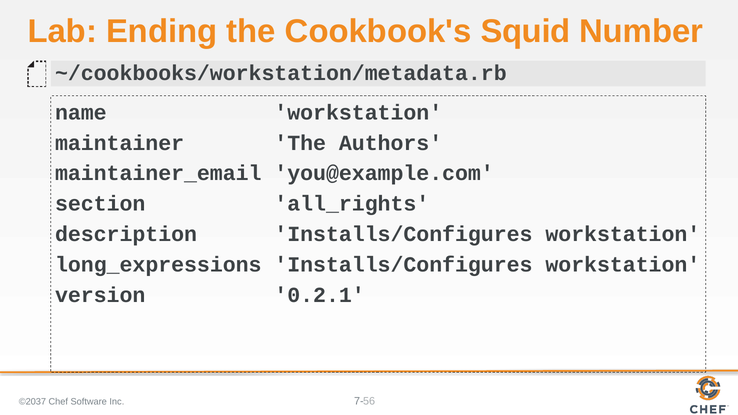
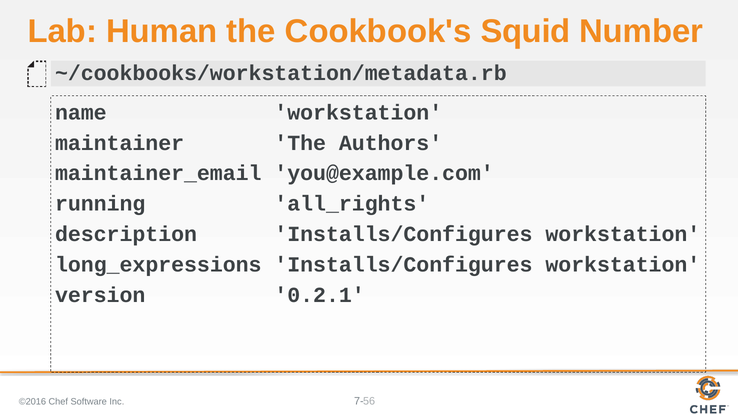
Ending: Ending -> Human
section: section -> running
©2037: ©2037 -> ©2016
